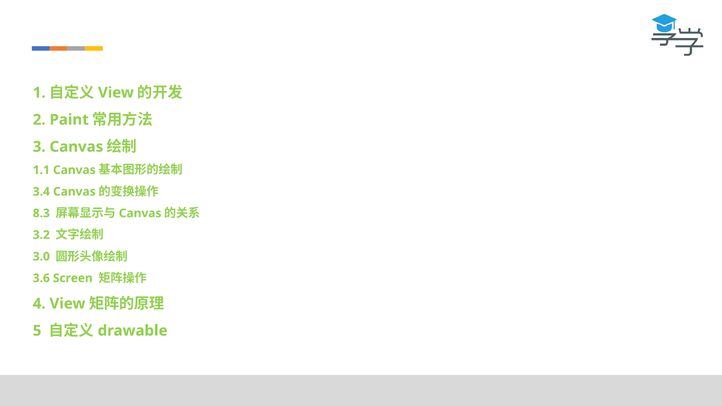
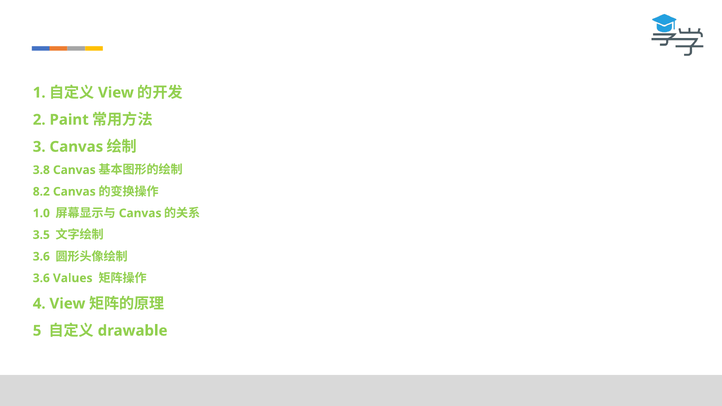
1.1: 1.1 -> 3.8
3.4: 3.4 -> 8.2
8.3: 8.3 -> 1.0
3.2: 3.2 -> 3.5
3.0 at (41, 257): 3.0 -> 3.6
Screen: Screen -> Values
